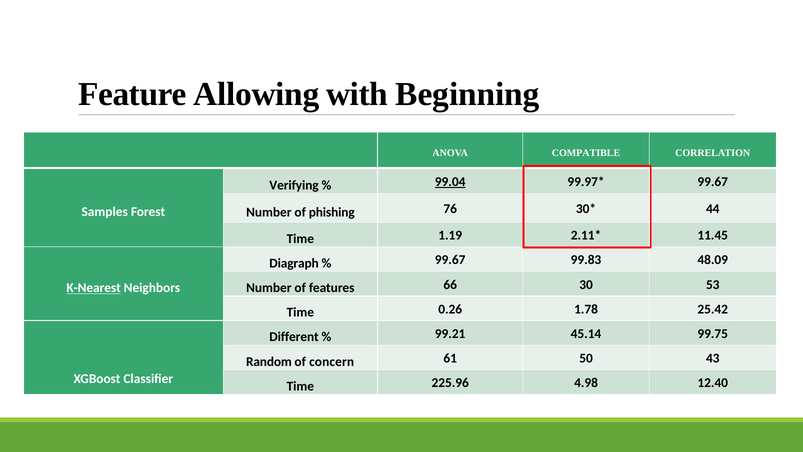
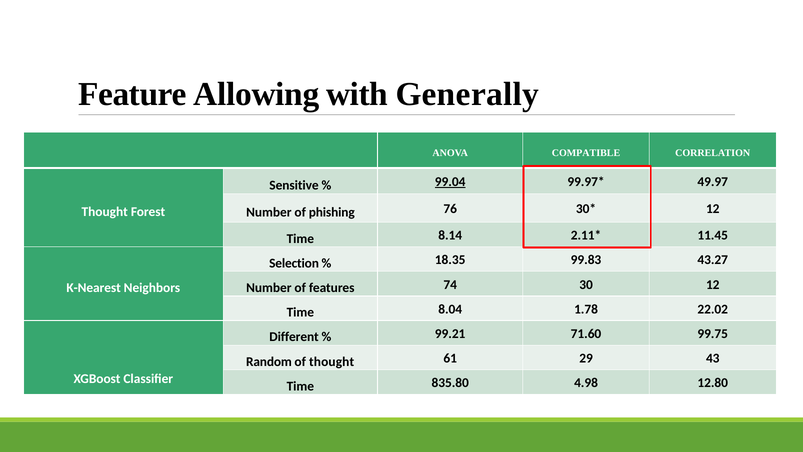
Beginning: Beginning -> Generally
Verifying: Verifying -> Sensitive
99.67 at (713, 182): 99.67 -> 49.97
Samples at (105, 212): Samples -> Thought
44 at (713, 209): 44 -> 12
1.19: 1.19 -> 8.14
Diagraph: Diagraph -> Selection
99.67 at (450, 260): 99.67 -> 18.35
48.09: 48.09 -> 43.27
K-Nearest underline: present -> none
66: 66 -> 74
30 53: 53 -> 12
0.26: 0.26 -> 8.04
25.42: 25.42 -> 22.02
45.14: 45.14 -> 71.60
of concern: concern -> thought
50: 50 -> 29
225.96: 225.96 -> 835.80
12.40: 12.40 -> 12.80
